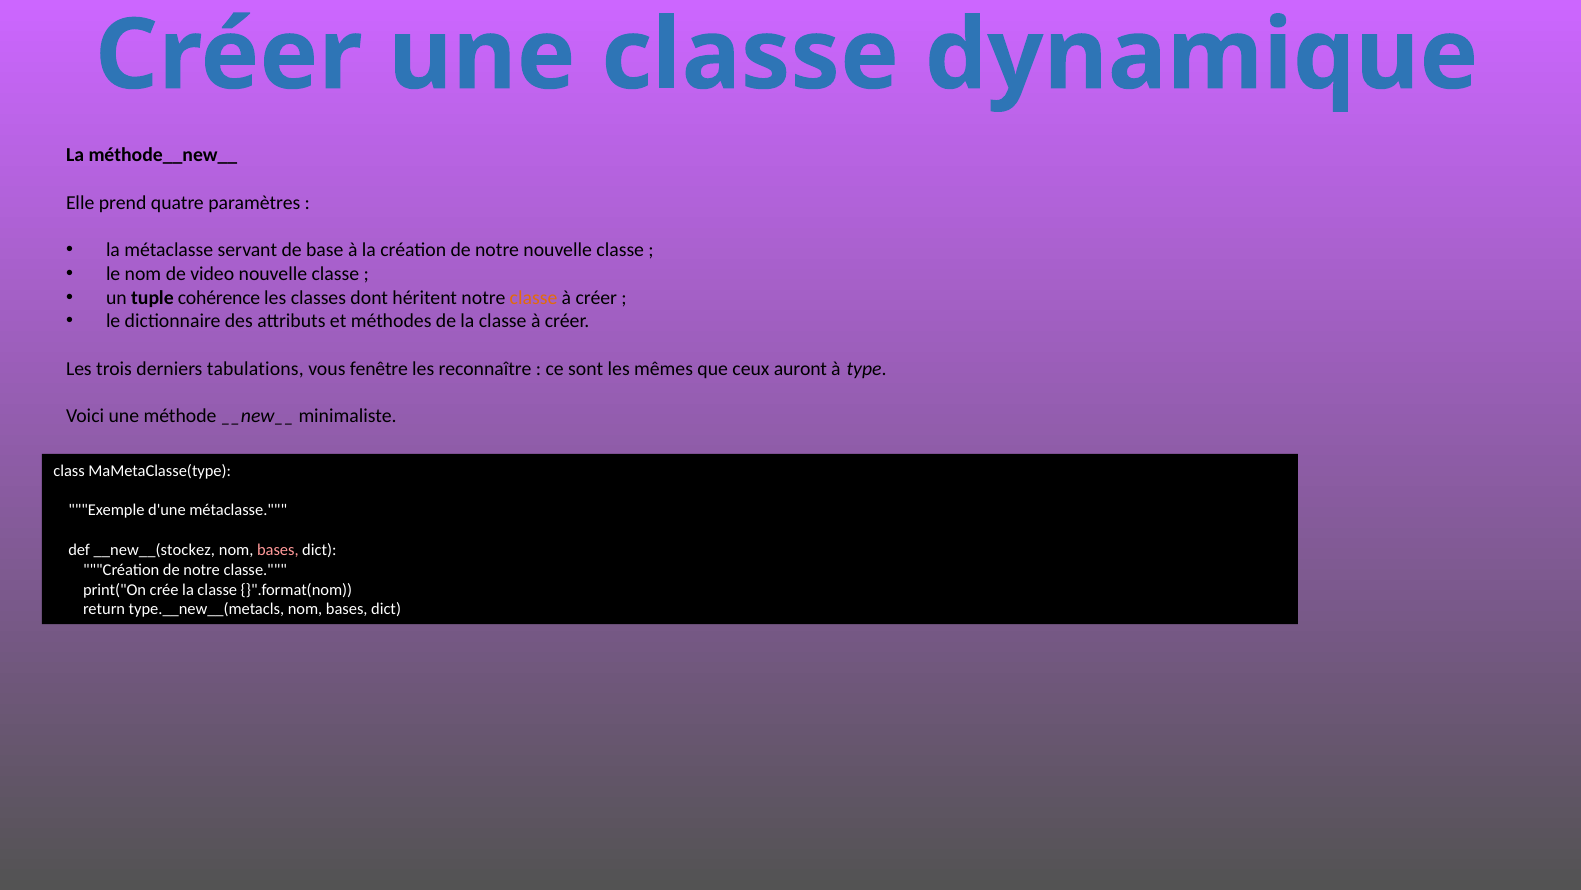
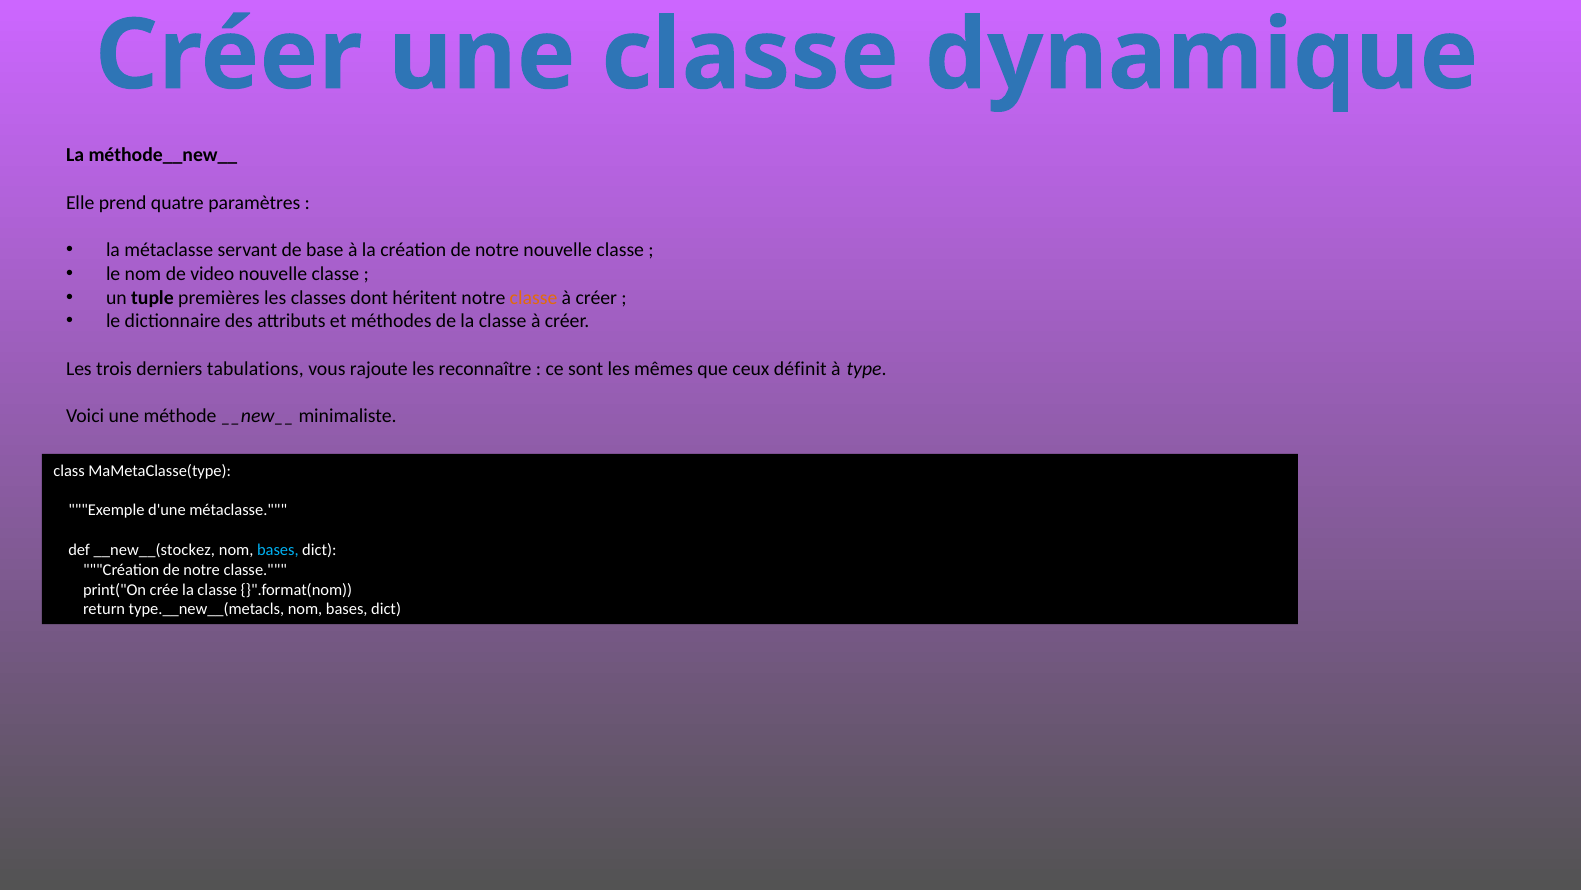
cohérence: cohérence -> premières
fenêtre: fenêtre -> rajoute
auront: auront -> définit
bases at (278, 550) colour: pink -> light blue
